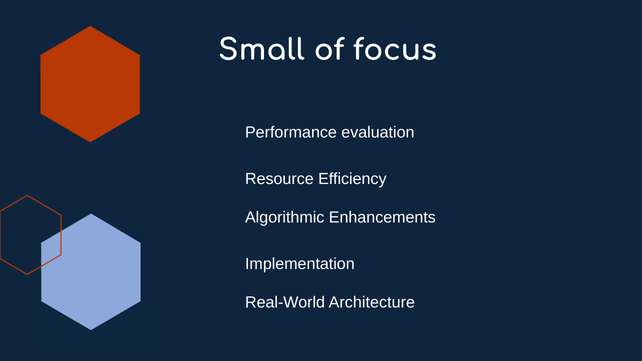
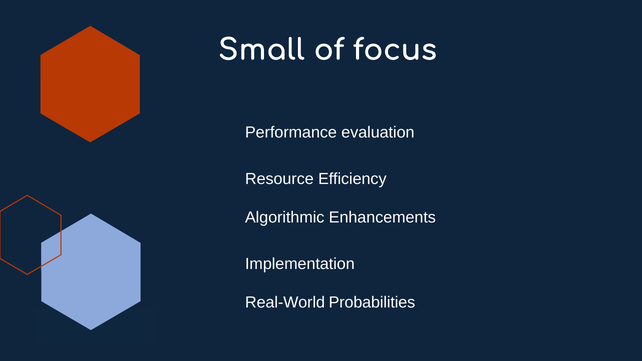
Architecture: Architecture -> Probabilities
